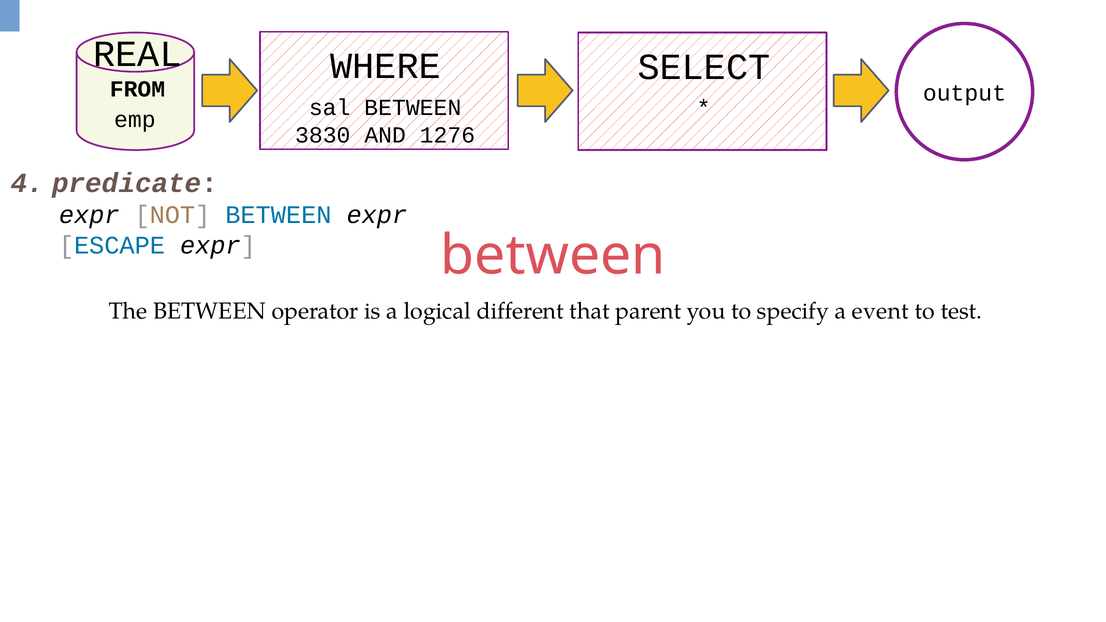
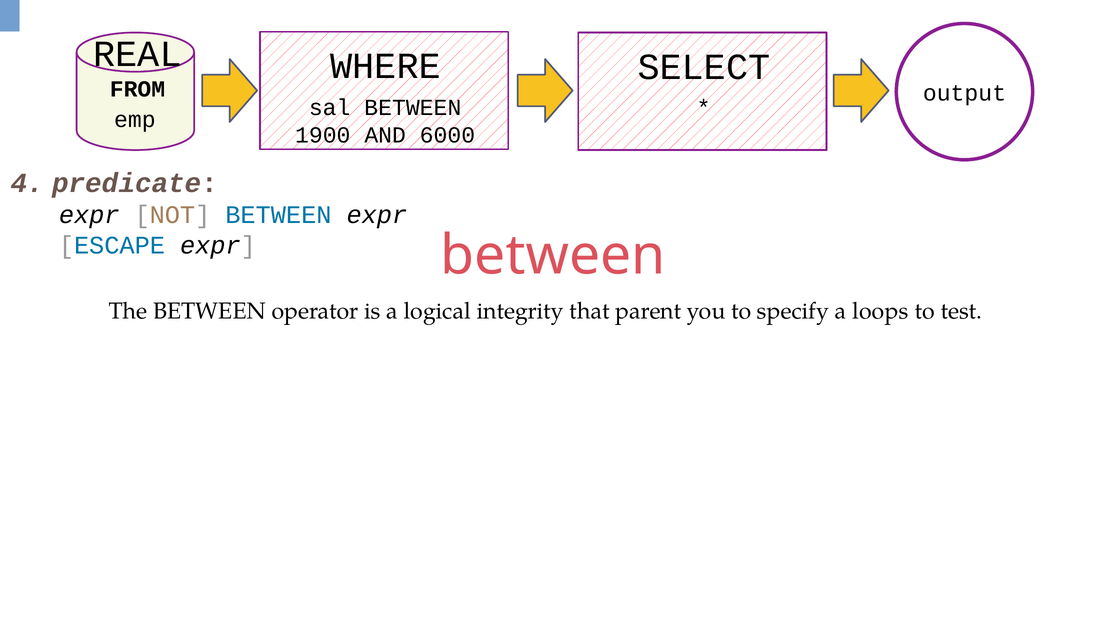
3830: 3830 -> 1900
1276: 1276 -> 6000
different: different -> integrity
event: event -> loops
